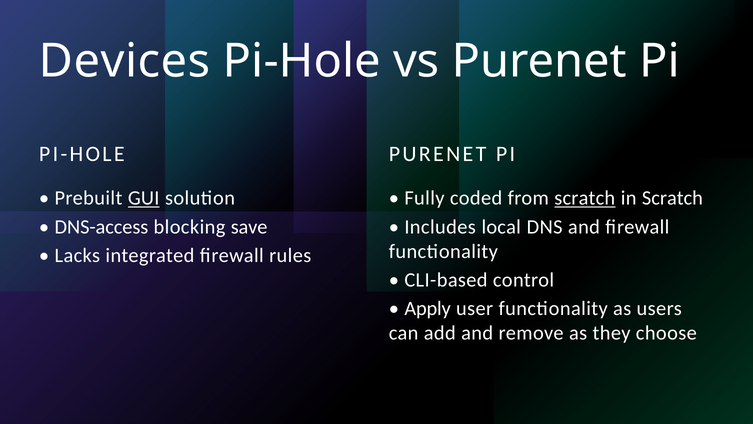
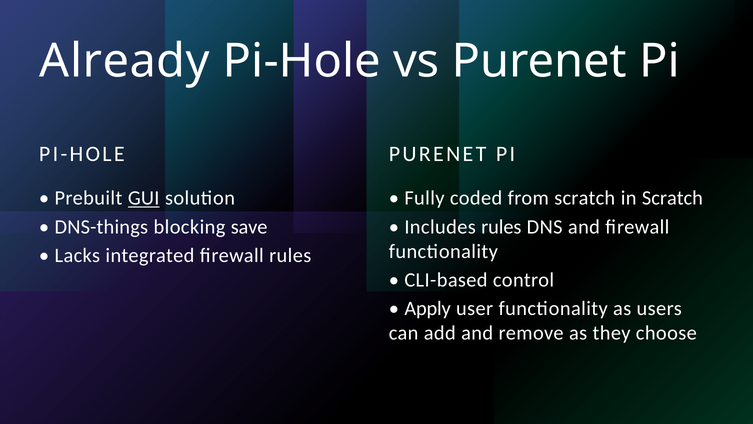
Devices: Devices -> Already
scratch at (585, 198) underline: present -> none
DNS-access: DNS-access -> DNS-things
Includes local: local -> rules
